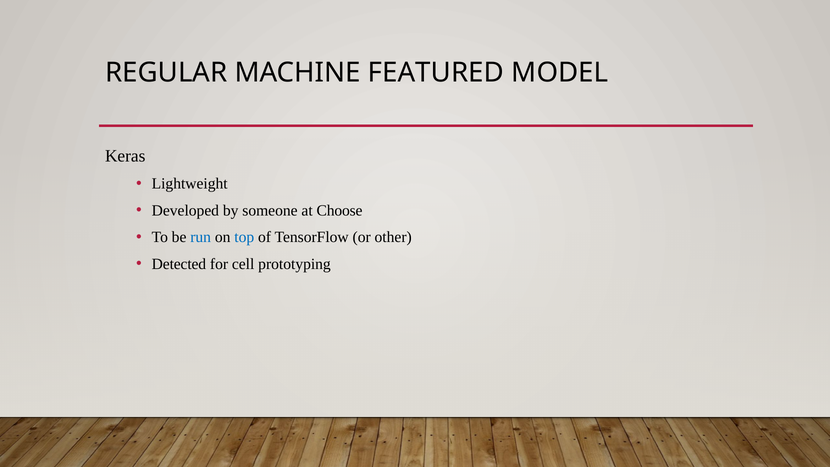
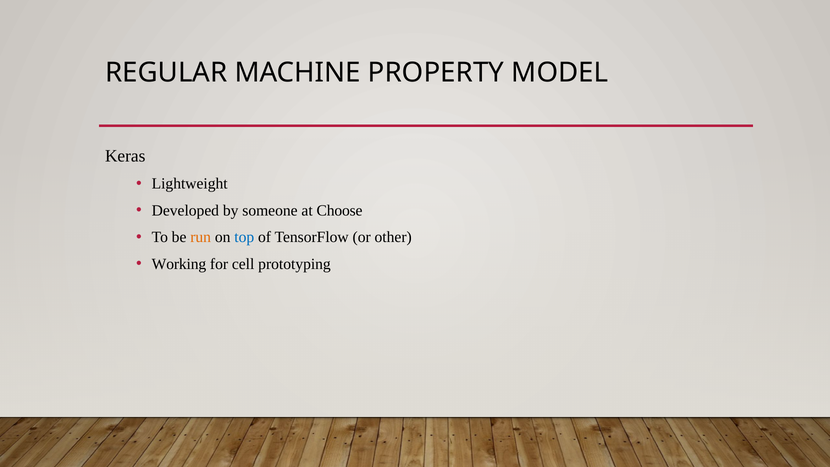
FEATURED: FEATURED -> PROPERTY
run colour: blue -> orange
Detected: Detected -> Working
